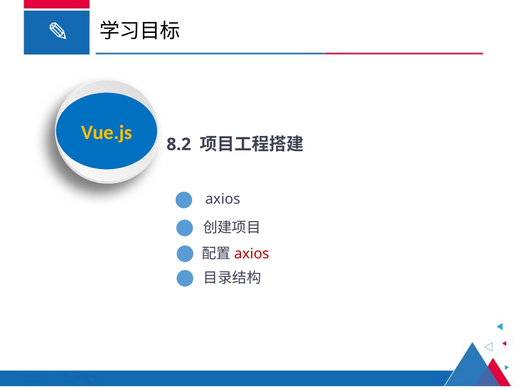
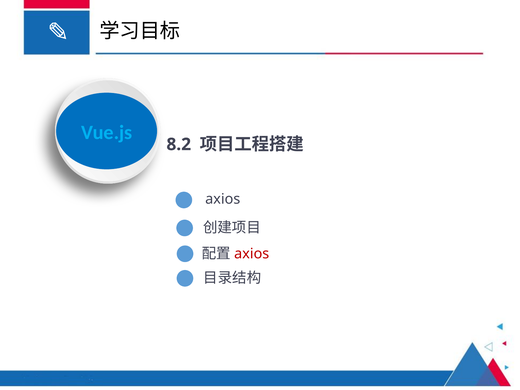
Vue.js colour: yellow -> light blue
